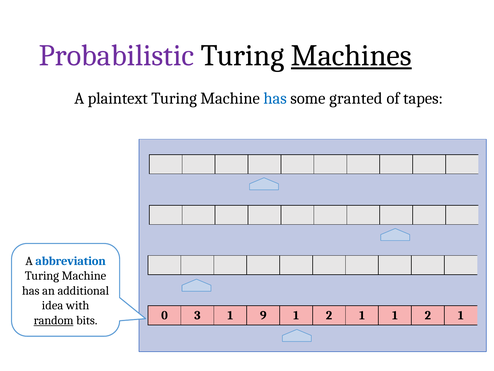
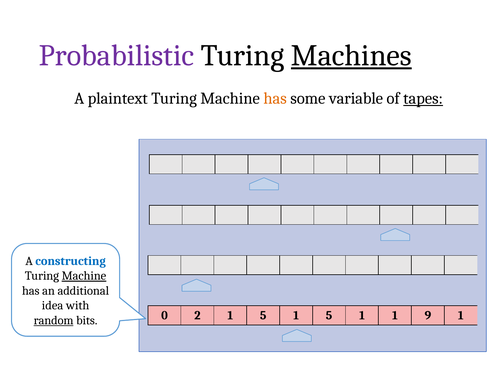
has at (275, 98) colour: blue -> orange
granted: granted -> variable
tapes underline: none -> present
abbreviation: abbreviation -> constructing
Machine at (84, 276) underline: none -> present
3: 3 -> 2
9 at (263, 315): 9 -> 5
2 at (329, 315): 2 -> 5
1 1 2: 2 -> 9
